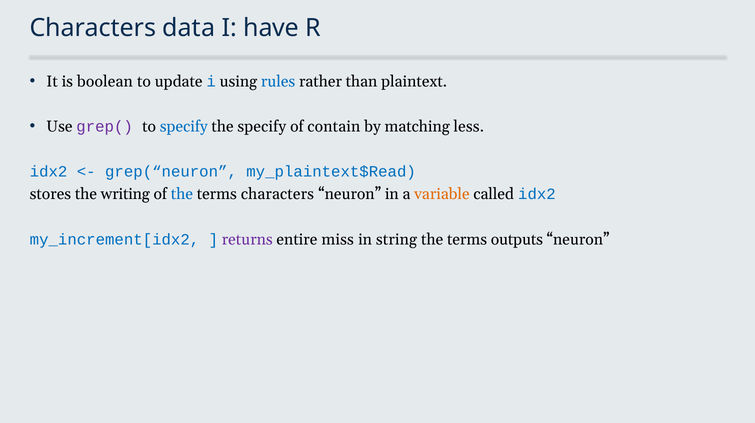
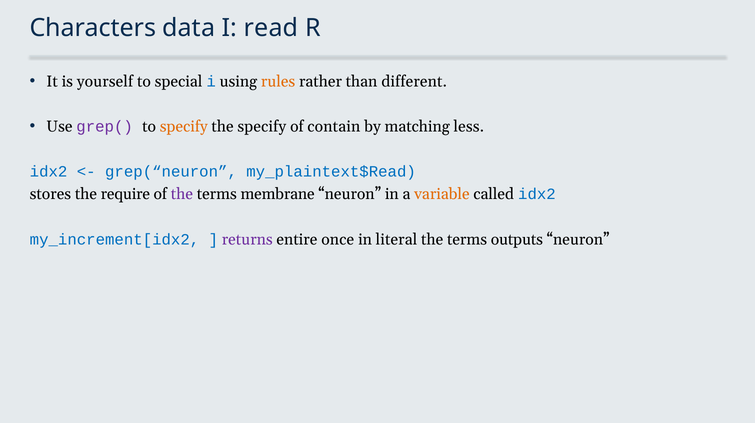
have: have -> read
boolean: boolean -> yourself
update: update -> special
rules colour: blue -> orange
plaintext: plaintext -> different
specify at (184, 127) colour: blue -> orange
writing: writing -> require
the at (182, 194) colour: blue -> purple
terms characters: characters -> membrane
miss: miss -> once
string: string -> literal
